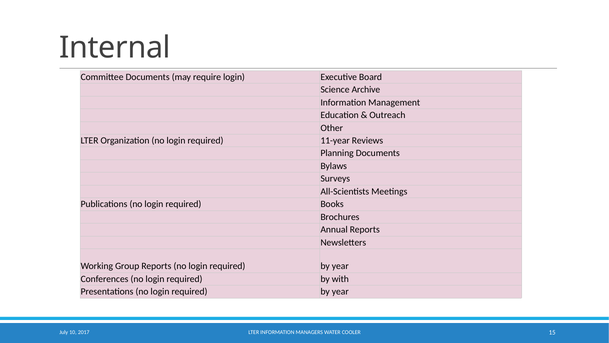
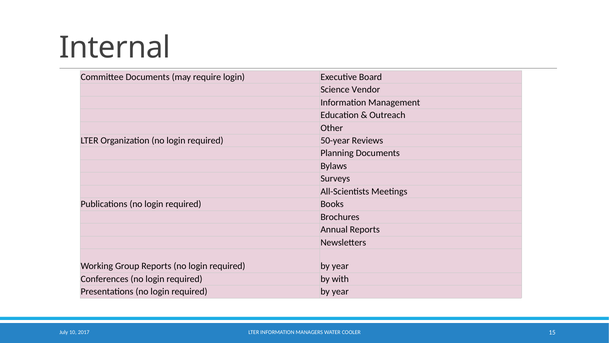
Archive: Archive -> Vendor
11-year: 11-year -> 50-year
